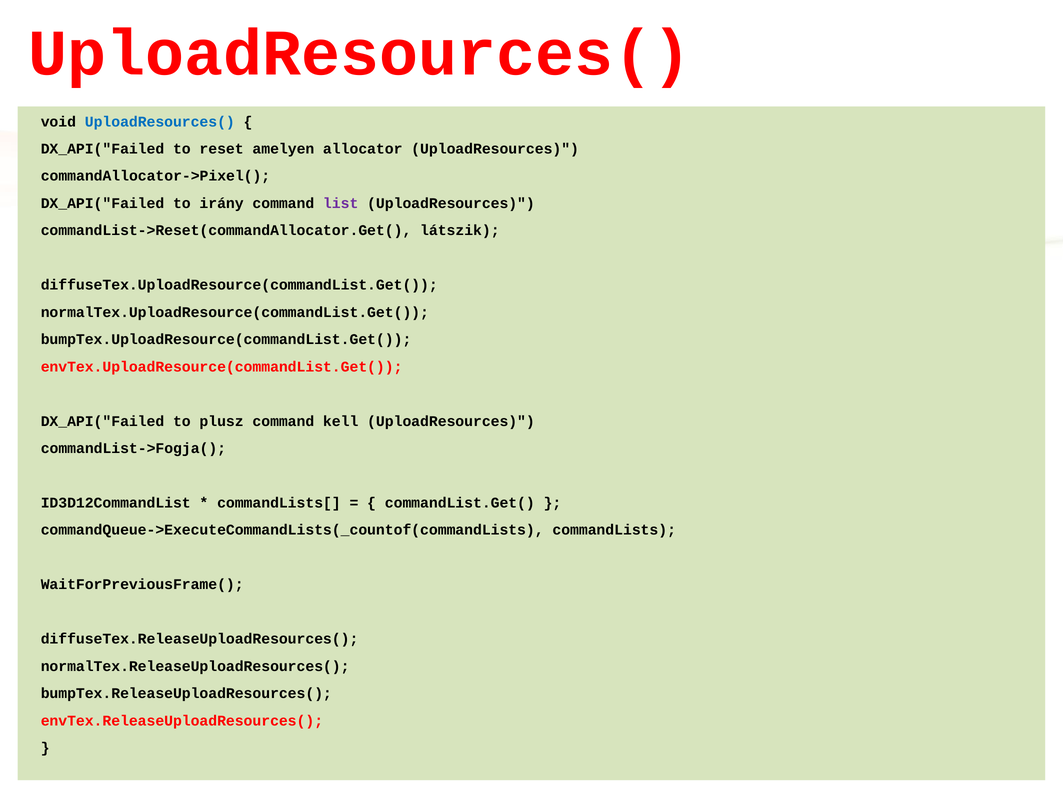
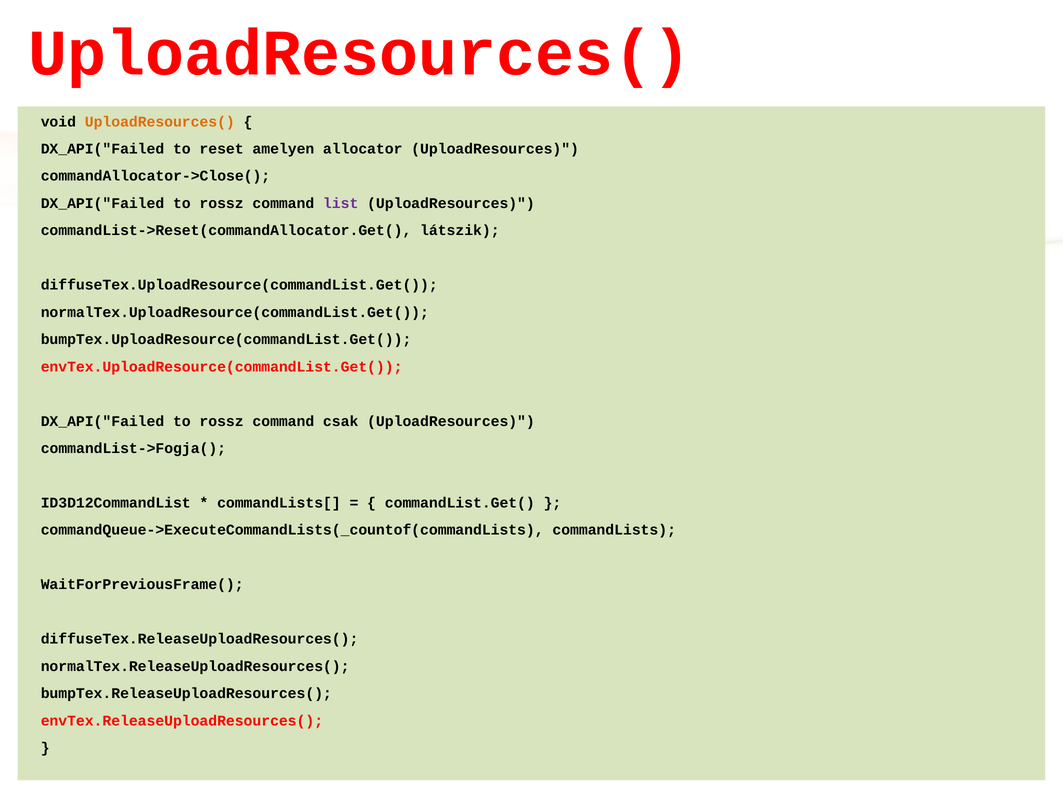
UploadResources( at (160, 122) colour: blue -> orange
commandAllocator->Pixel(: commandAllocator->Pixel( -> commandAllocator->Close(
irány at (222, 203): irány -> rossz
plusz at (222, 421): plusz -> rossz
kell: kell -> csak
